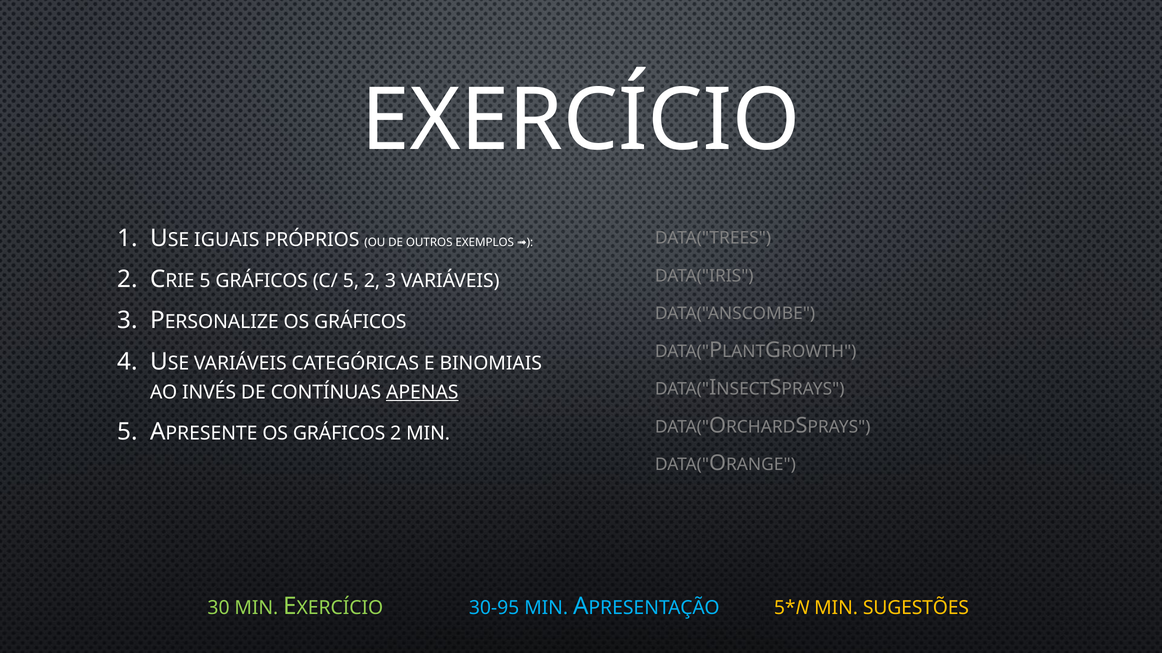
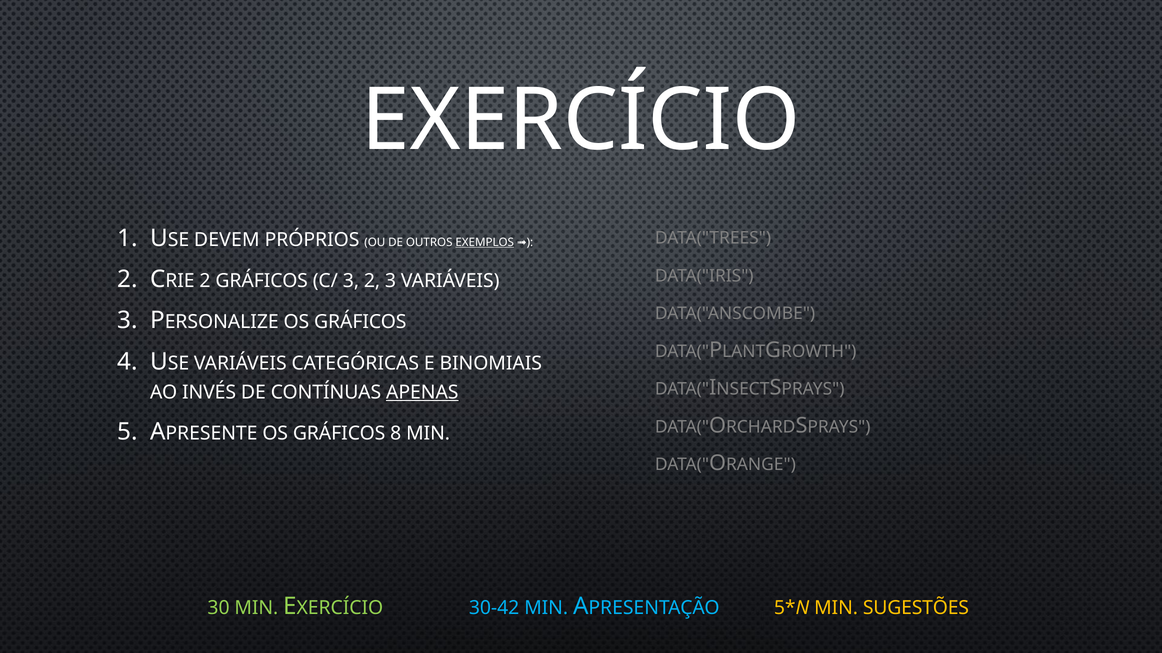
IGUAIS: IGUAIS -> DEVEM
EXEMPLOS underline: none -> present
5 at (205, 281): 5 -> 2
C/ 5: 5 -> 3
GRÁFICOS 2: 2 -> 8
30-95: 30-95 -> 30-42
